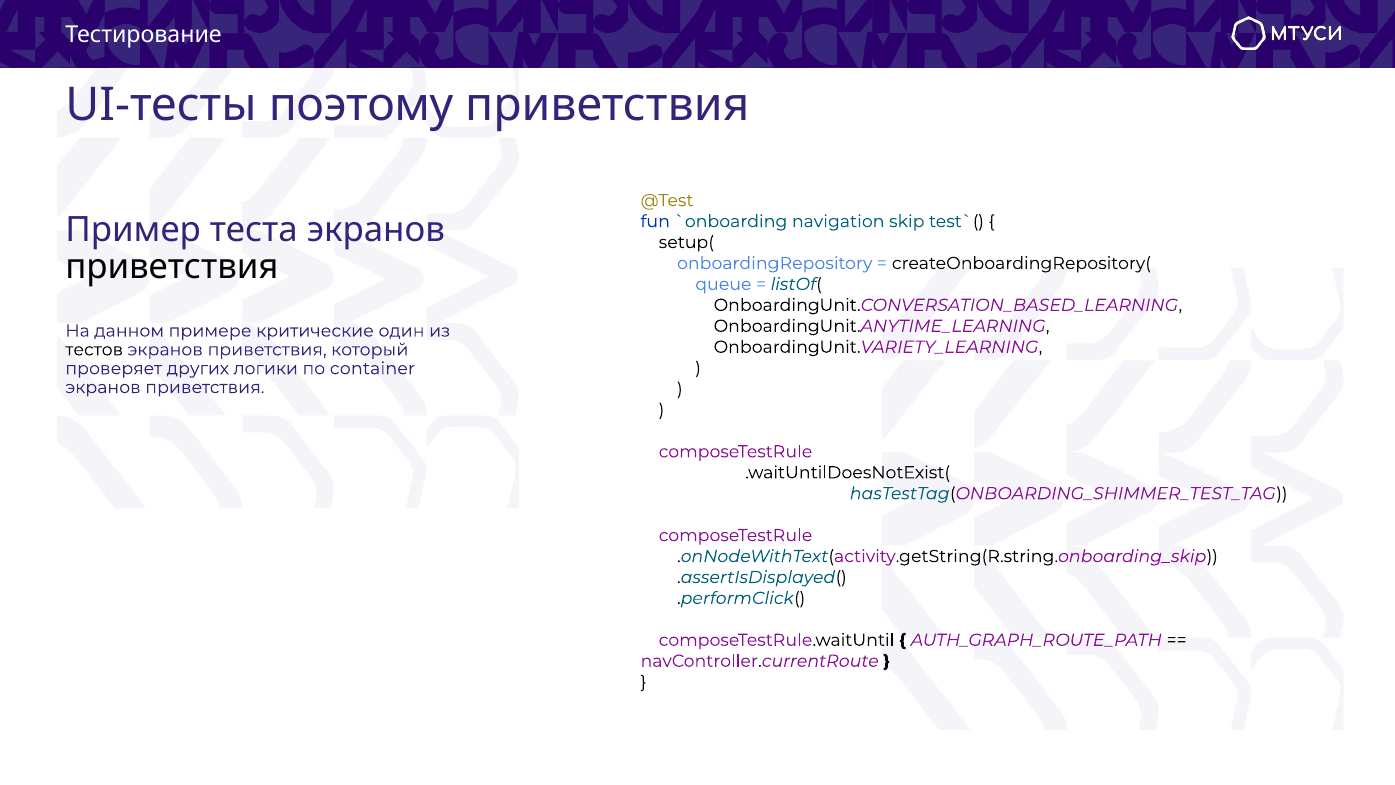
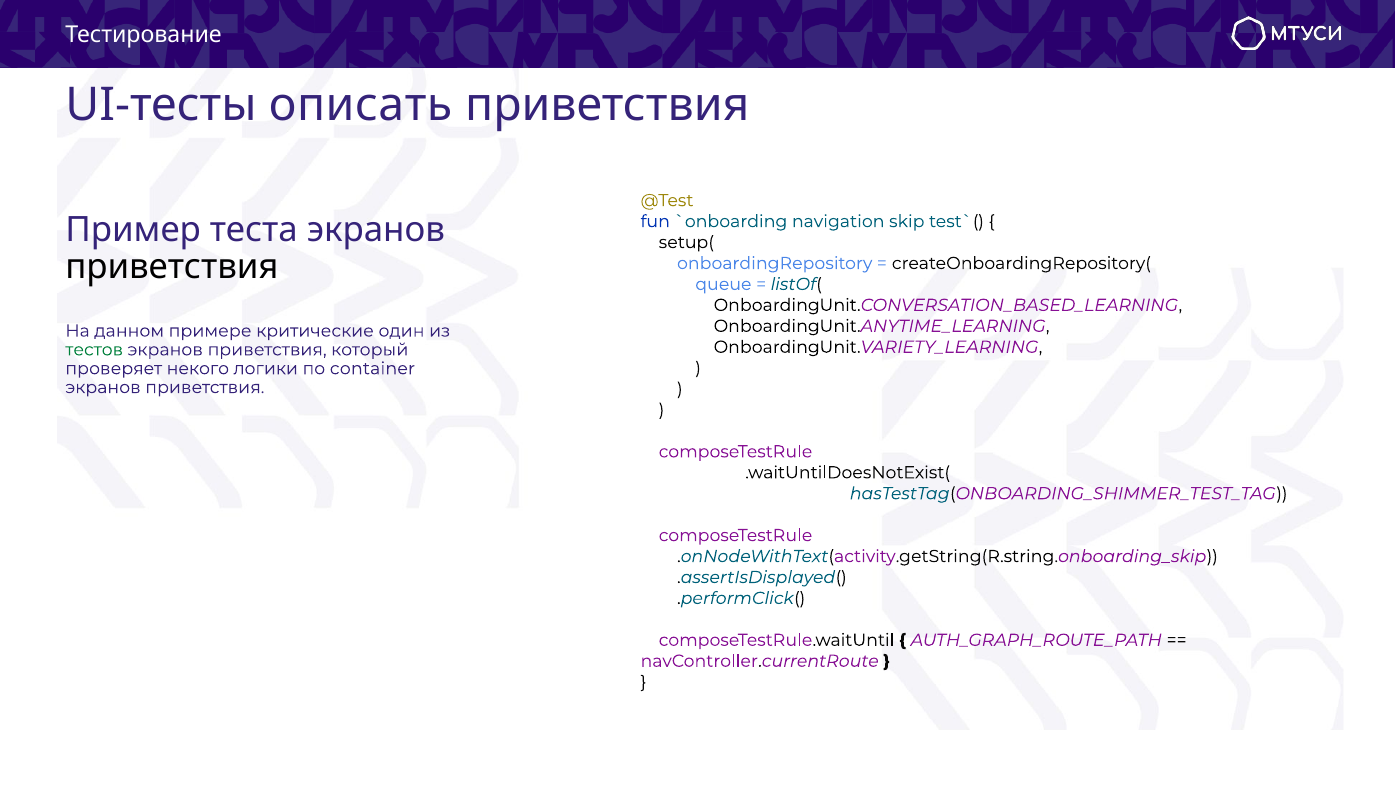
поэтому: поэтому -> описать
тестов colour: black -> green
других: других -> некого
